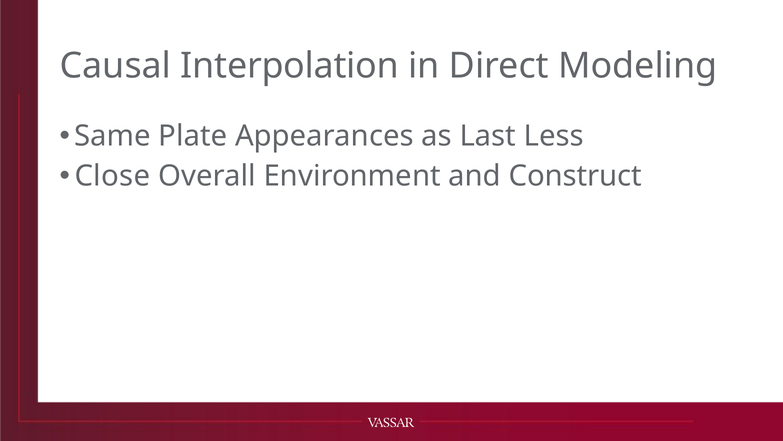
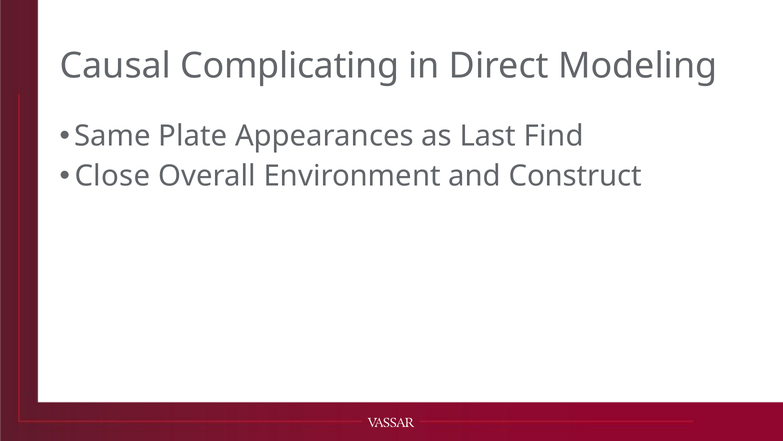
Interpolation: Interpolation -> Complicating
Less: Less -> Find
